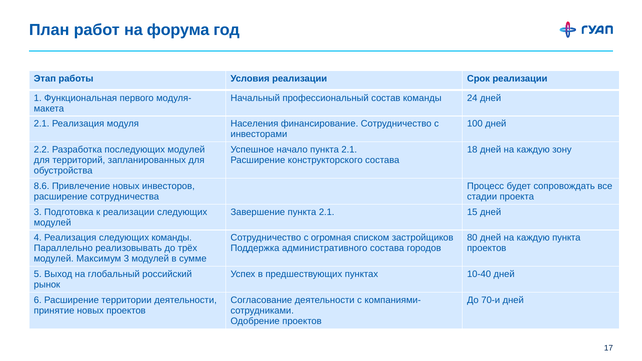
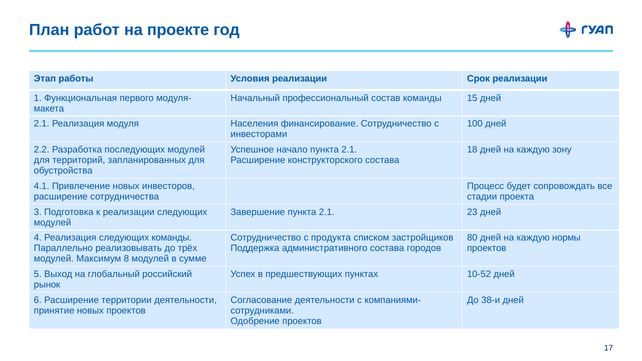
форума: форума -> проекте
24: 24 -> 15
8.6: 8.6 -> 4.1
15: 15 -> 23
огромная: огромная -> продукта
каждую пункта: пункта -> нормы
Максимум 3: 3 -> 8
10-40: 10-40 -> 10-52
70-и: 70-и -> 38-и
